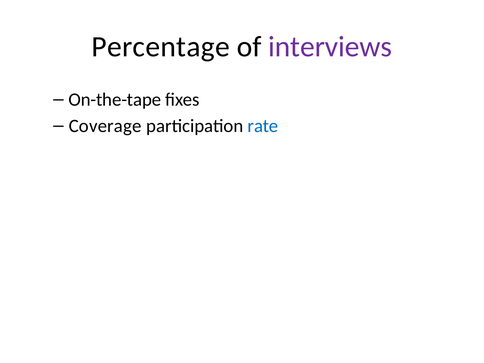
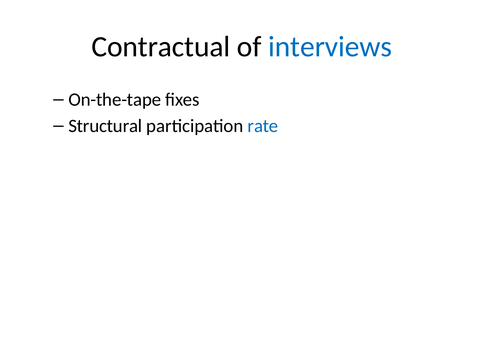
Percentage: Percentage -> Contractual
interviews colour: purple -> blue
Coverage: Coverage -> Structural
